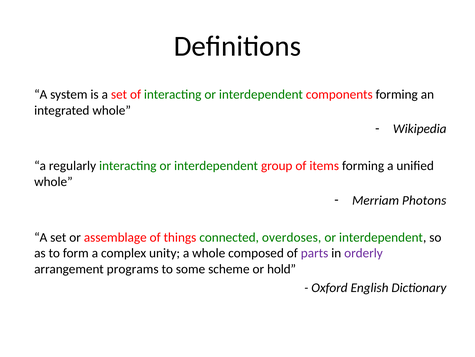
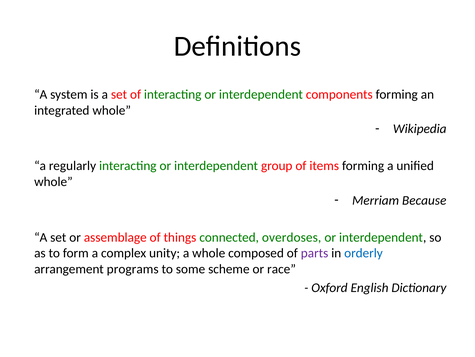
Photons: Photons -> Because
orderly colour: purple -> blue
hold: hold -> race
